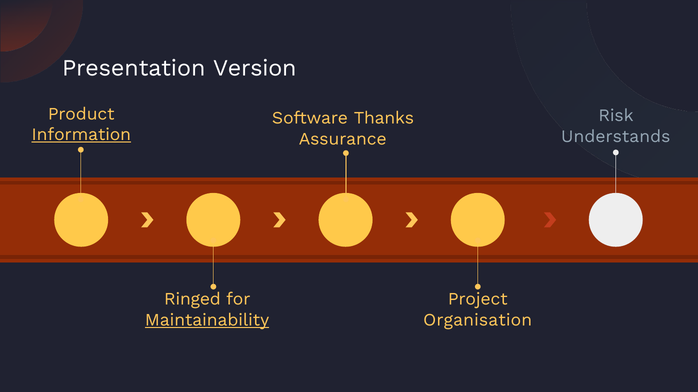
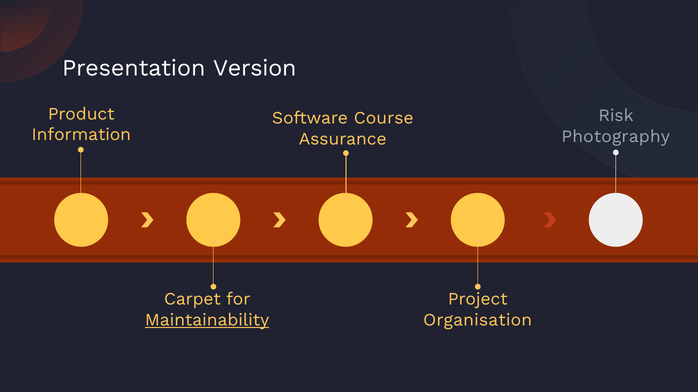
Thanks: Thanks -> Course
Information underline: present -> none
Understands: Understands -> Photography
Ringed: Ringed -> Carpet
